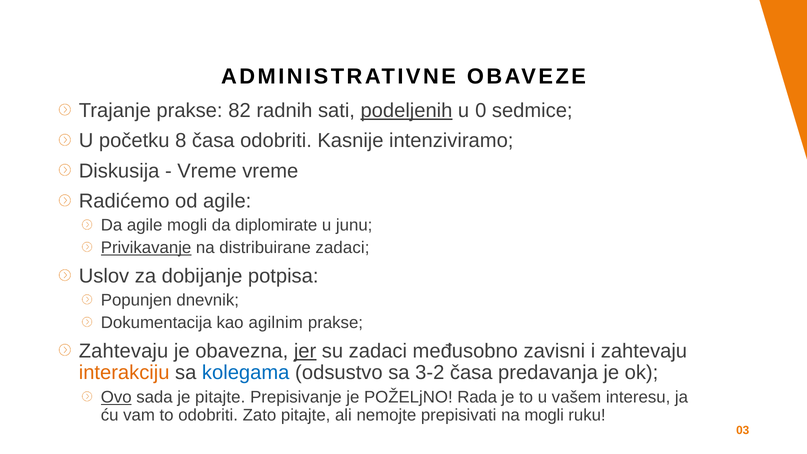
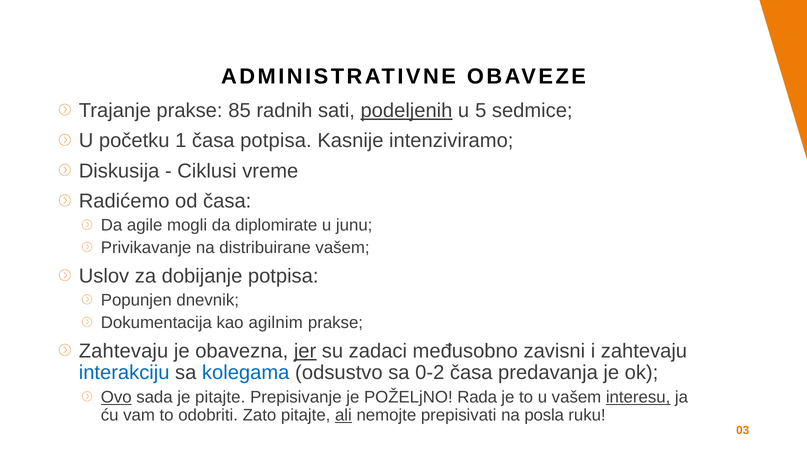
82: 82 -> 85
0: 0 -> 5
8: 8 -> 1
časa odobriti: odobriti -> potpisa
Vreme at (207, 171): Vreme -> Ciklusi
od agile: agile -> časa
Privikavanje underline: present -> none
distribuirane zadaci: zadaci -> vašem
interakciju colour: orange -> blue
3-2: 3-2 -> 0-2
interesu underline: none -> present
ali underline: none -> present
na mogli: mogli -> posla
